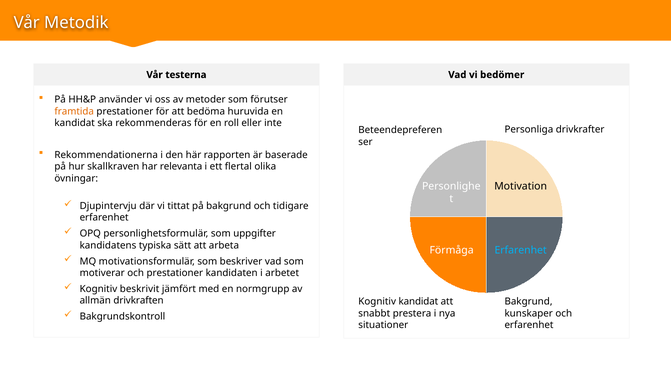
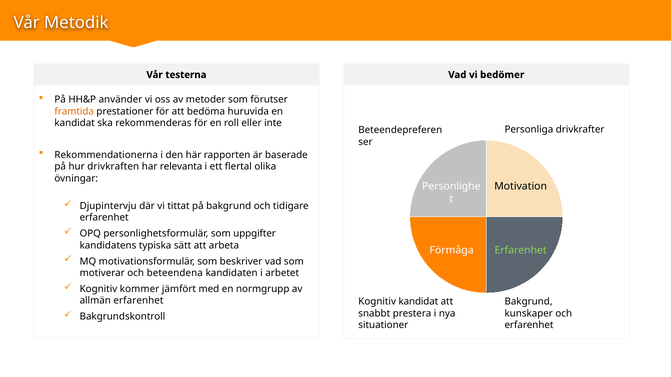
skallkraven: skallkraven -> drivkraften
Erfarenhet at (521, 251) colour: light blue -> light green
och prestationer: prestationer -> beteendena
beskrivit: beskrivit -> kommer
allmän drivkraften: drivkraften -> erfarenhet
